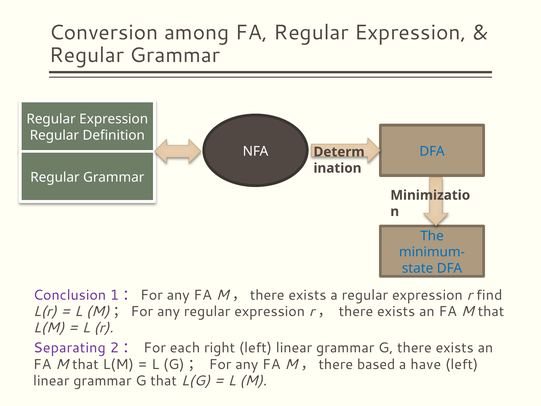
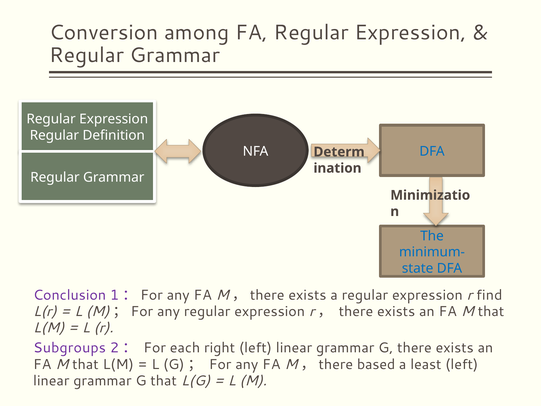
Separating: Separating -> Subgroups
have: have -> least
